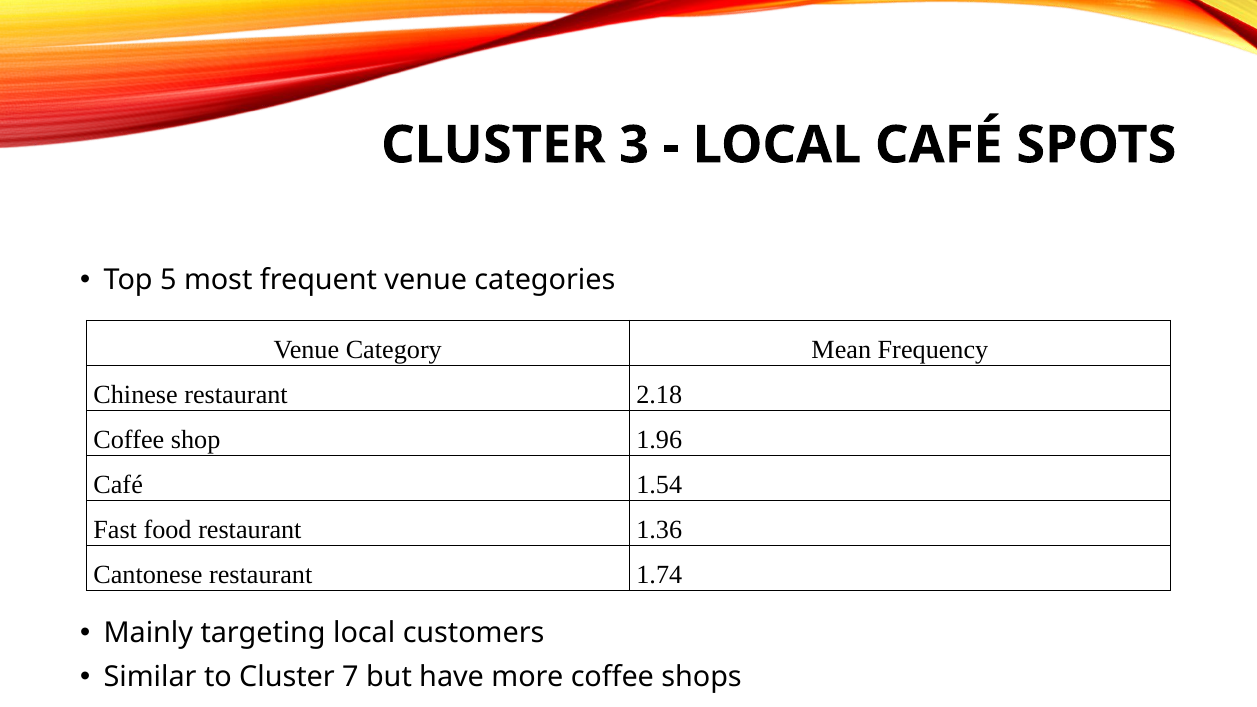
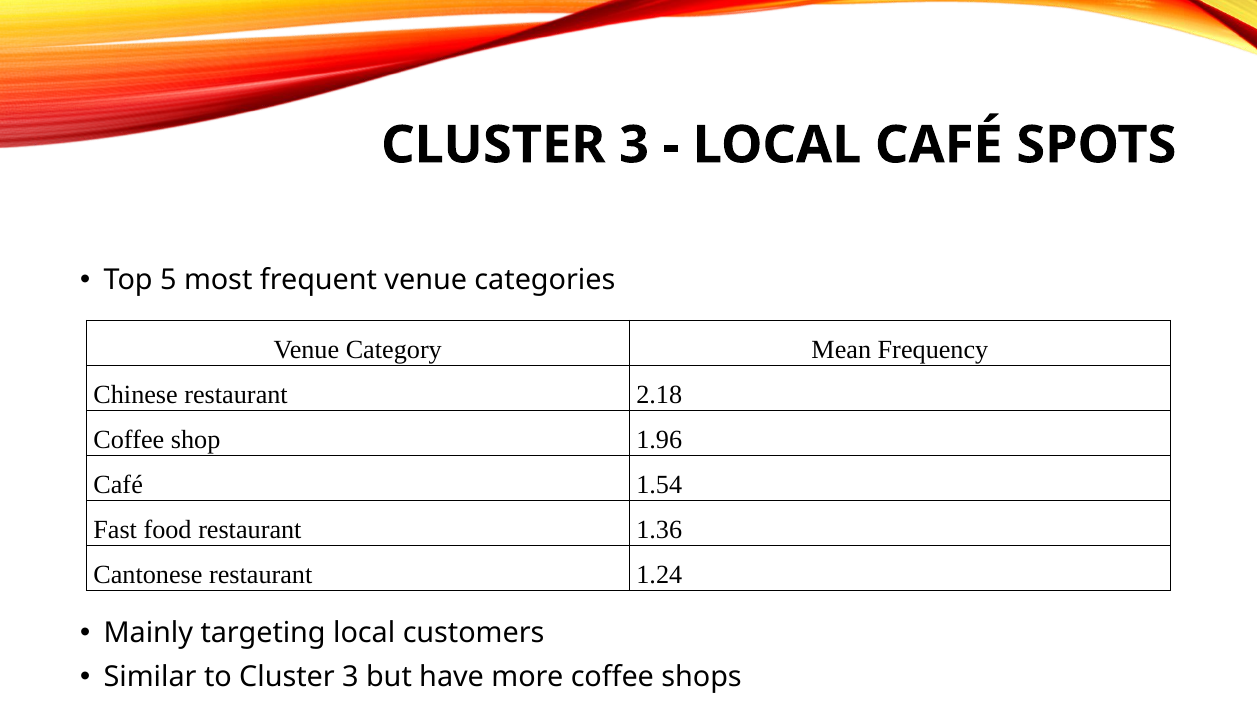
1.74: 1.74 -> 1.24
to Cluster 7: 7 -> 3
